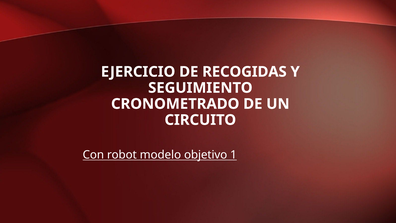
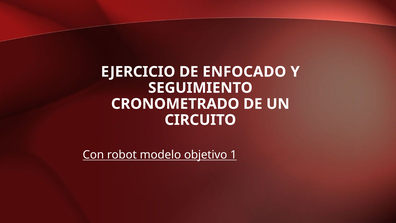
RECOGIDAS: RECOGIDAS -> ENFOCADO
